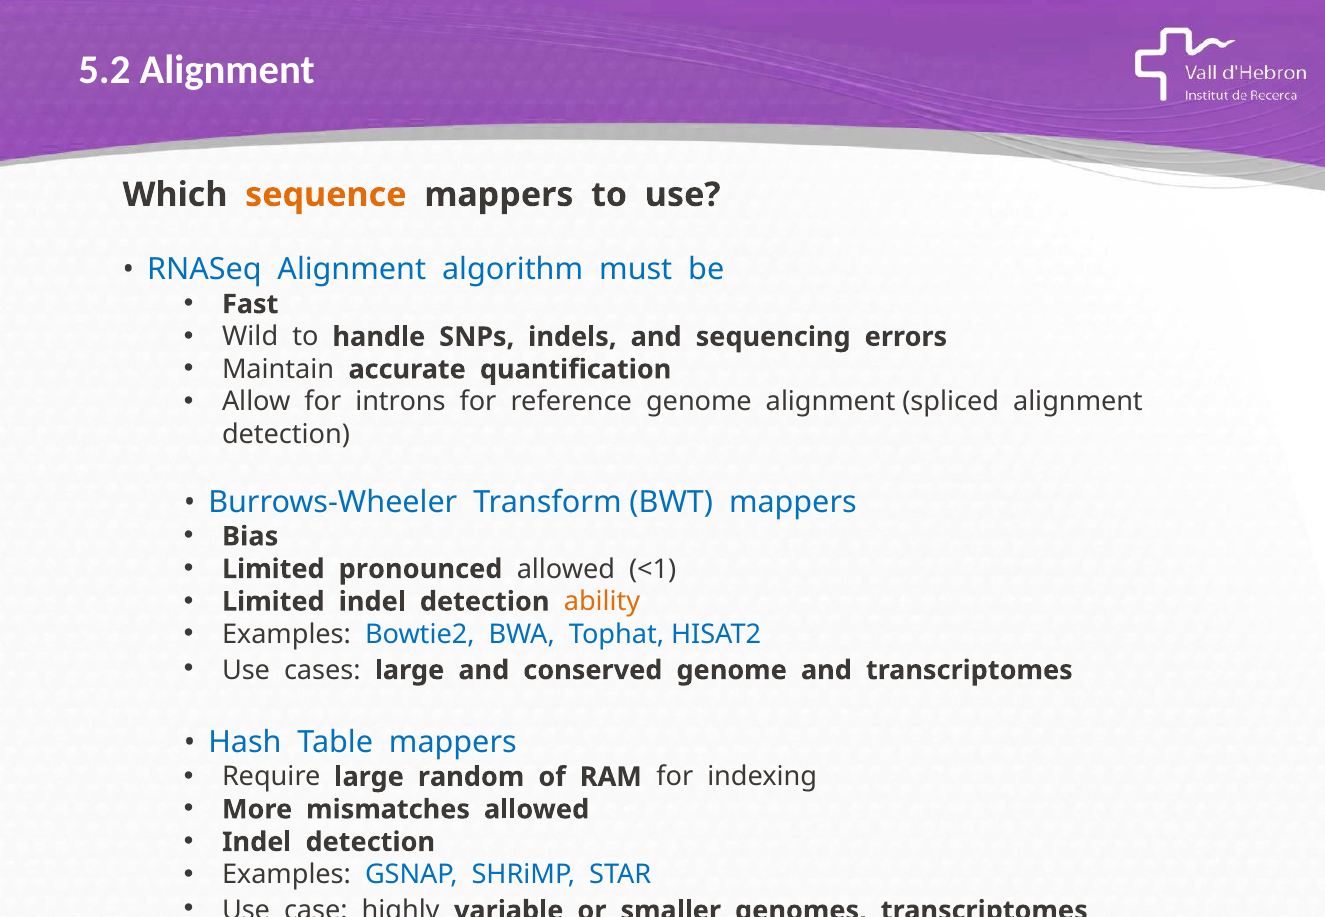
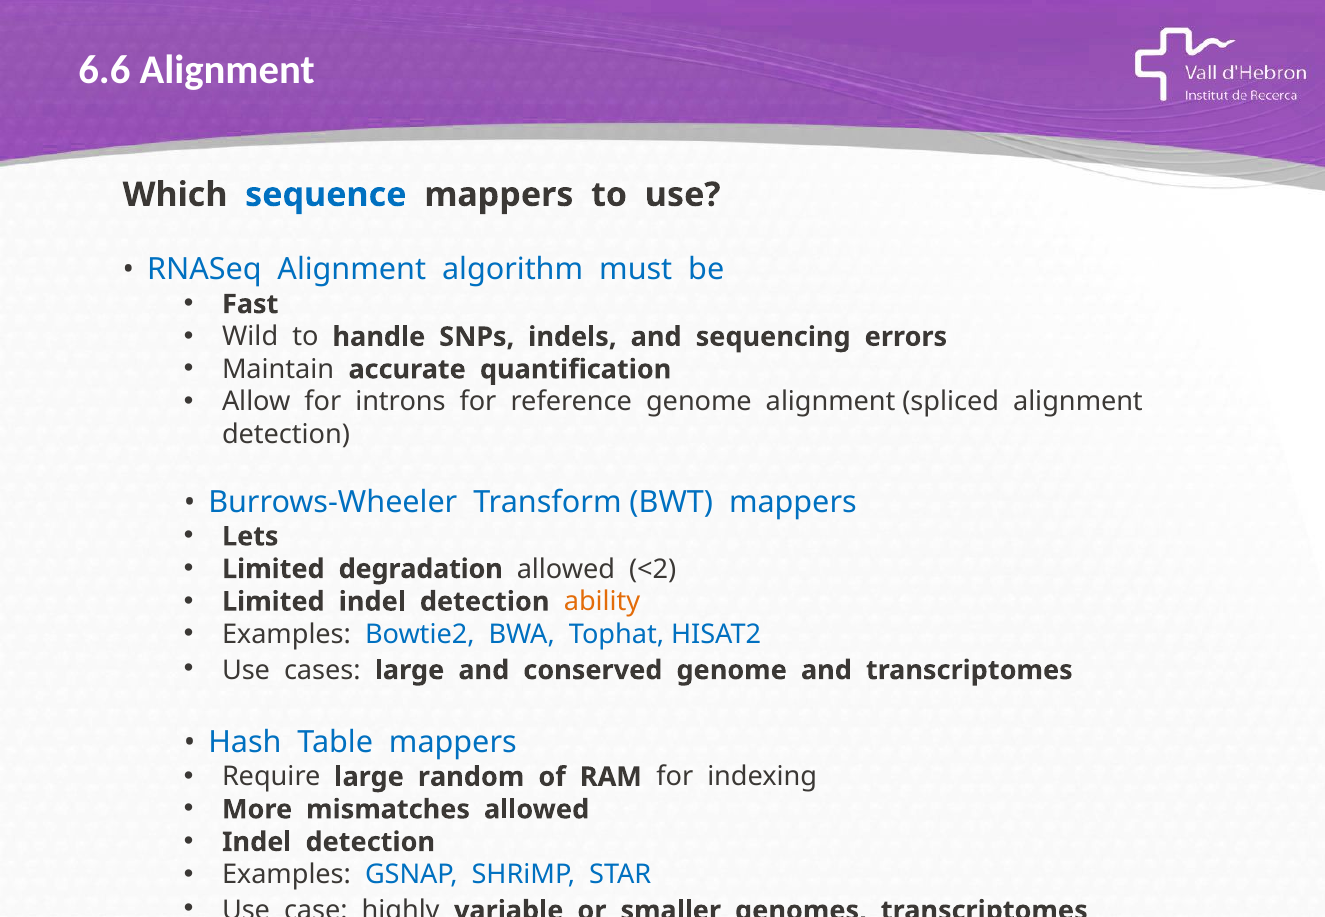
5.2: 5.2 -> 6.6
sequence colour: orange -> blue
Bias: Bias -> Lets
pronounced: pronounced -> degradation
<1: <1 -> <2
